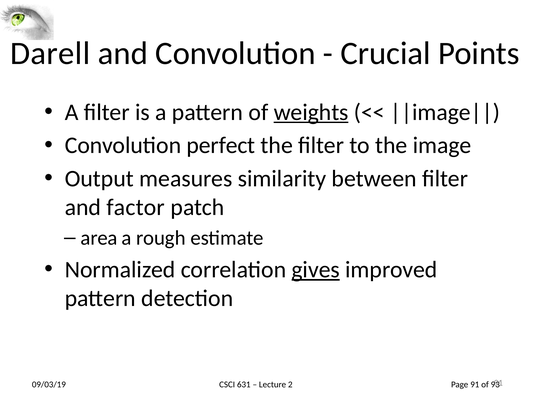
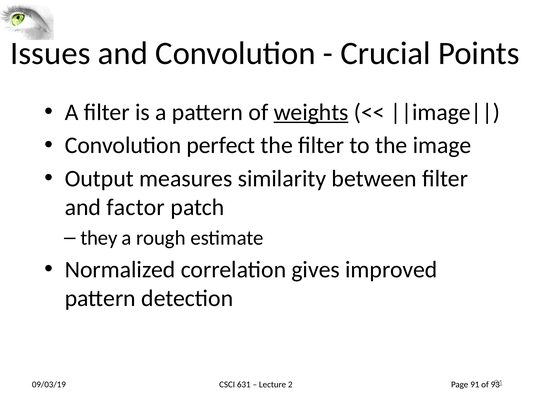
Darell: Darell -> Issues
area: area -> they
gives underline: present -> none
